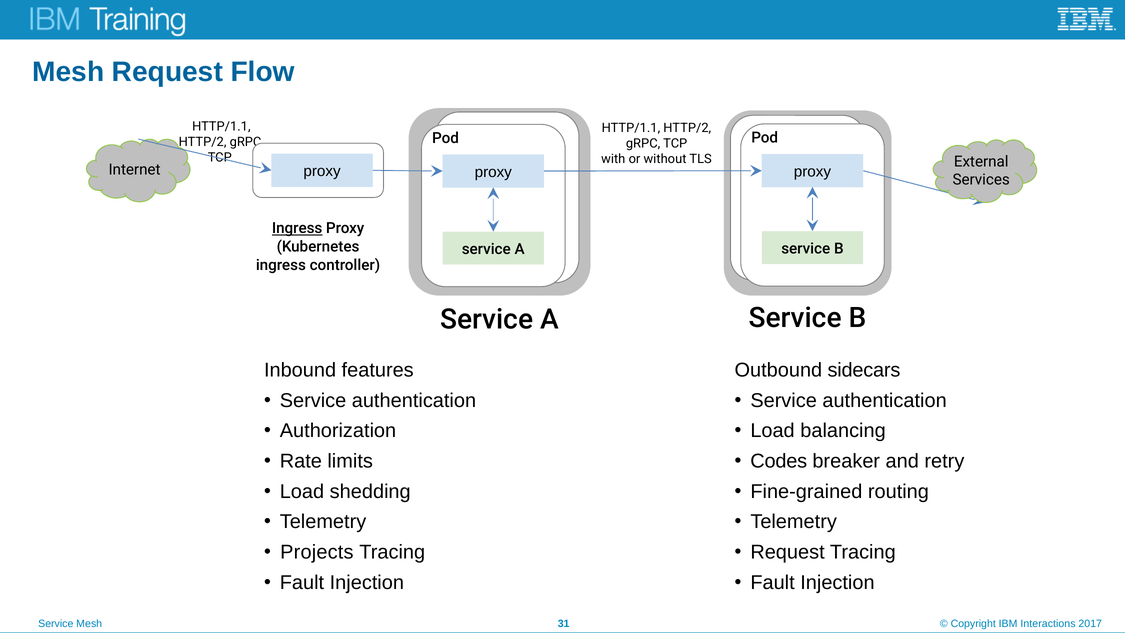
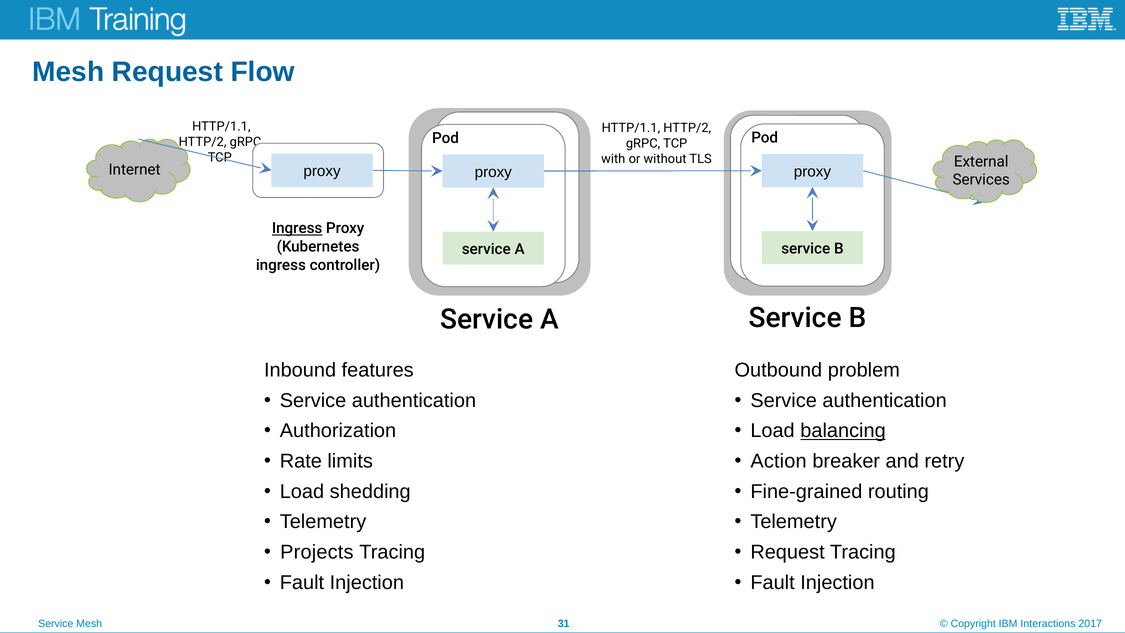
sidecars: sidecars -> problem
balancing underline: none -> present
Codes: Codes -> Action
